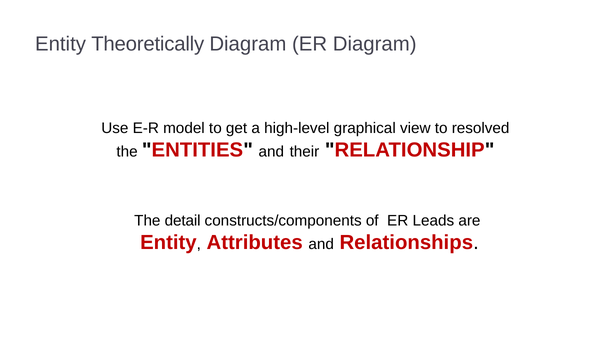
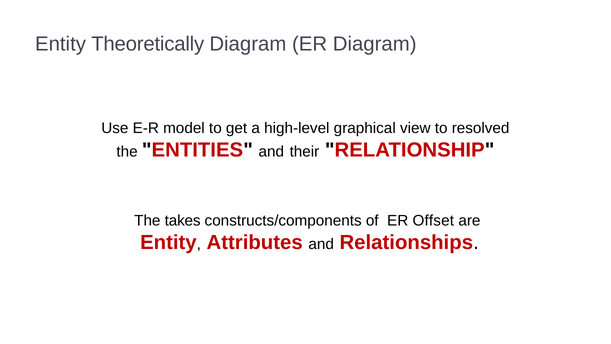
detail: detail -> takes
Leads: Leads -> Offset
